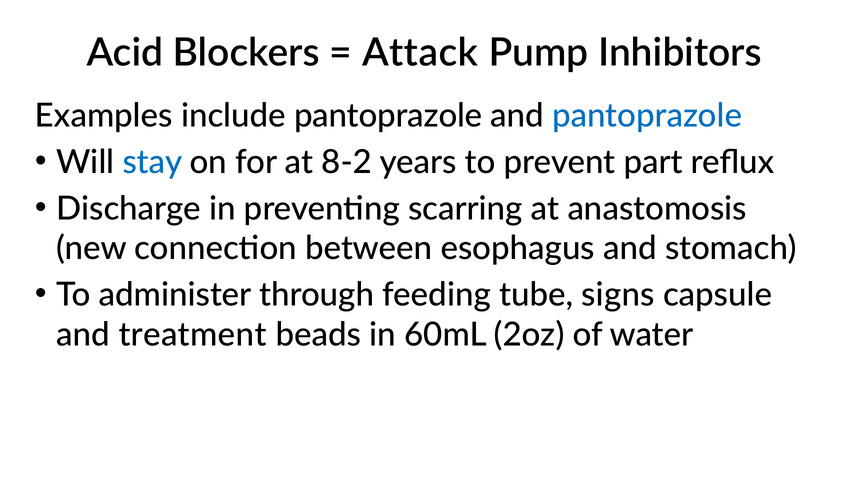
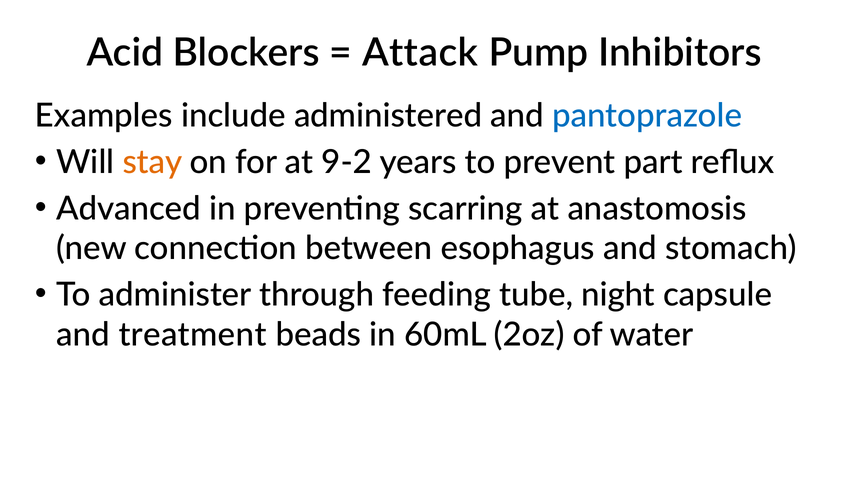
include pantoprazole: pantoprazole -> administered
stay colour: blue -> orange
8-2: 8-2 -> 9-2
Discharge: Discharge -> Advanced
signs: signs -> night
